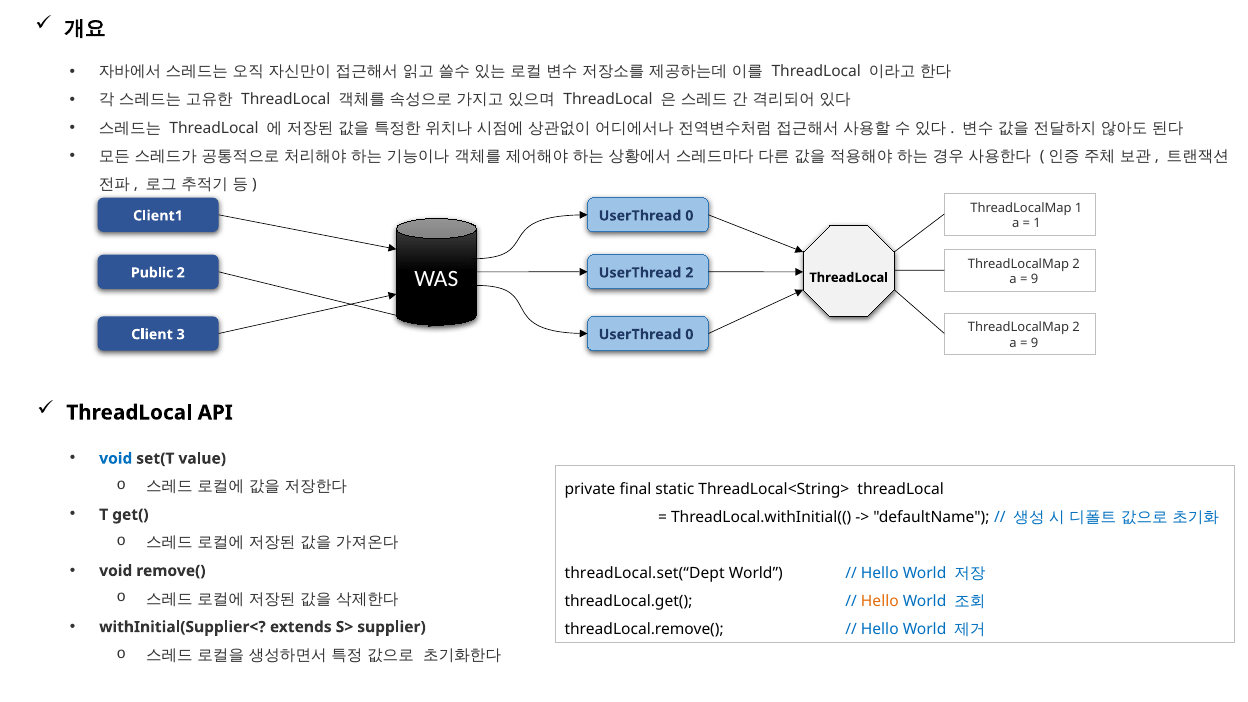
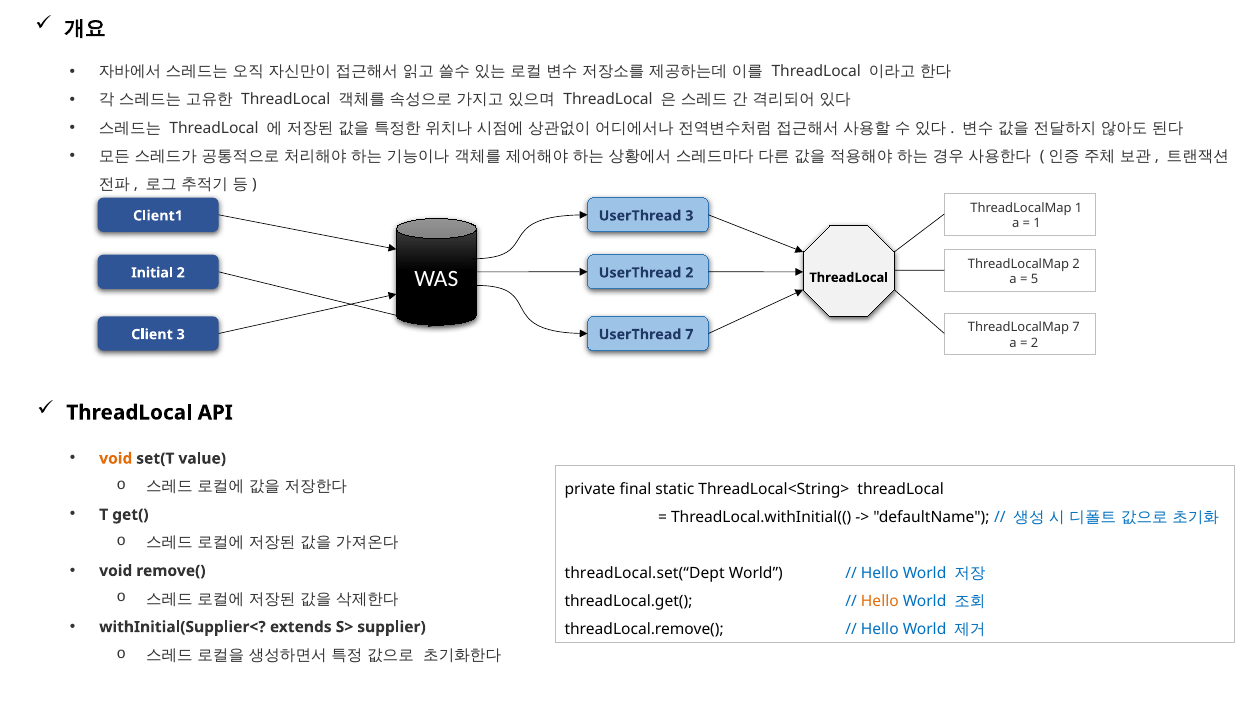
0 at (689, 216): 0 -> 3
Public: Public -> Initial
9 at (1035, 280): 9 -> 5
2 at (1076, 327): 2 -> 7
0 at (689, 334): 0 -> 7
9 at (1035, 343): 9 -> 2
void at (116, 459) colour: blue -> orange
